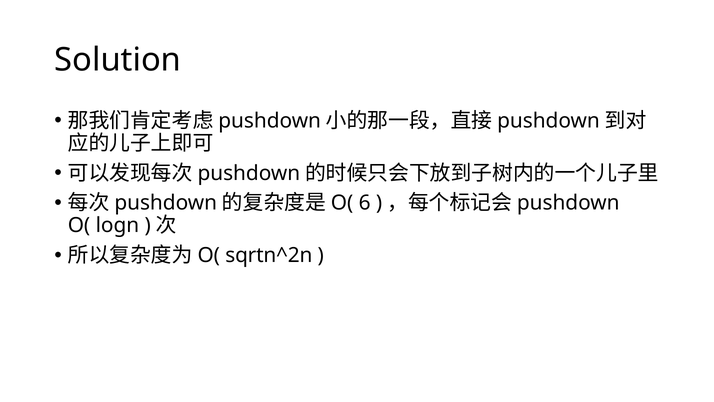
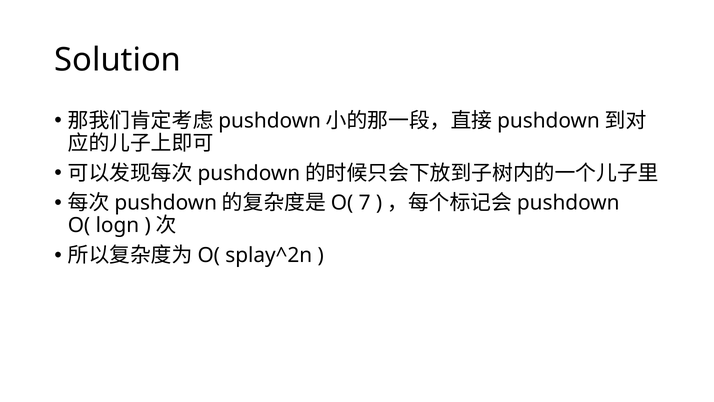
6: 6 -> 7
sqrtn^2n: sqrtn^2n -> splay^2n
